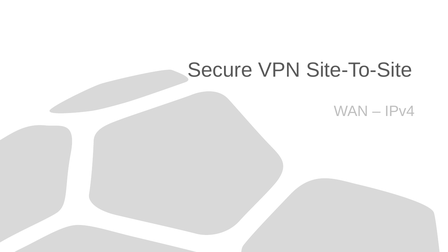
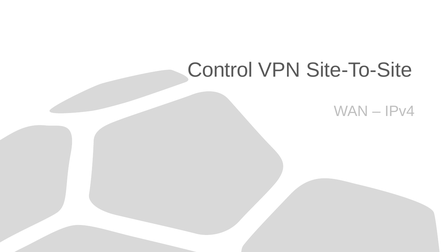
Secure: Secure -> Control
